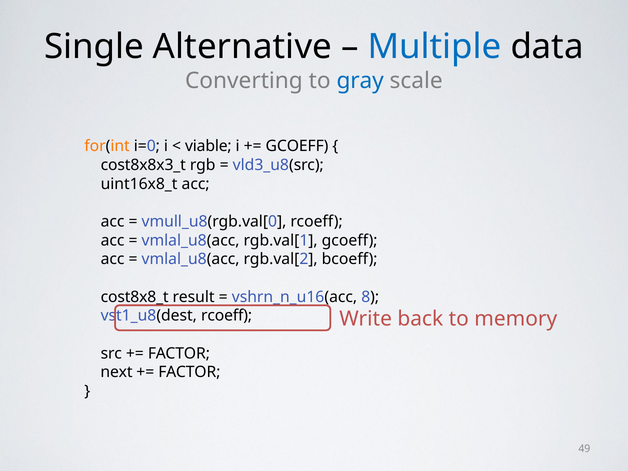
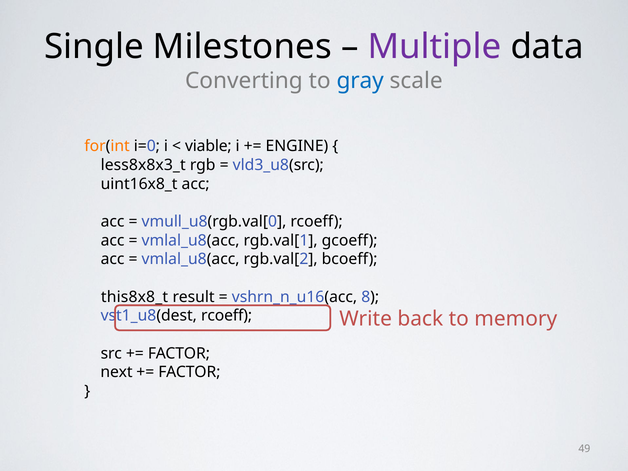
Alternative: Alternative -> Milestones
Multiple colour: blue -> purple
GCOEFF at (297, 146): GCOEFF -> ENGINE
cost8x8x3_t: cost8x8x3_t -> less8x8x3_t
cost8x8_t: cost8x8_t -> this8x8_t
